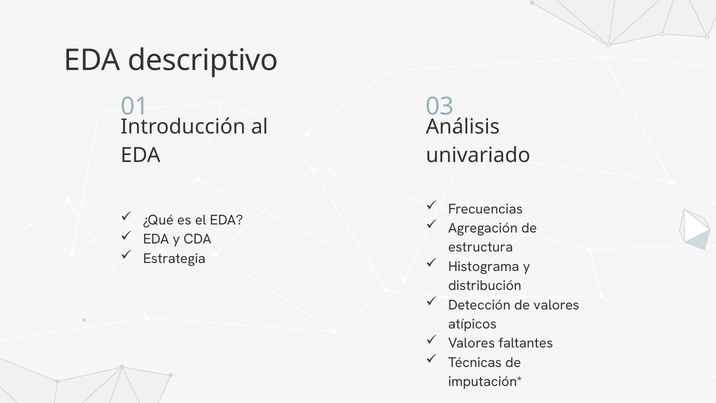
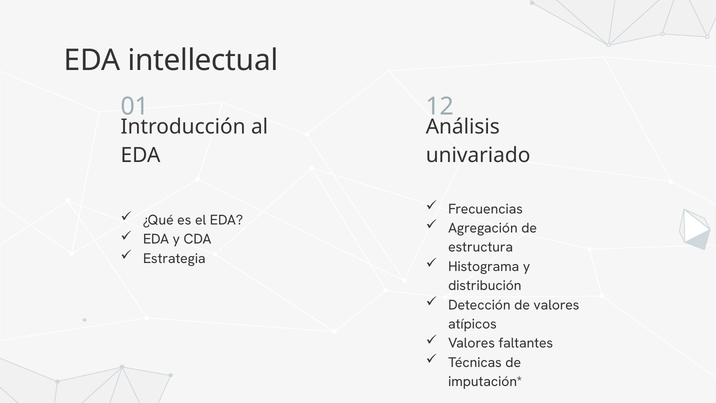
descriptivo: descriptivo -> intellectual
03: 03 -> 12
